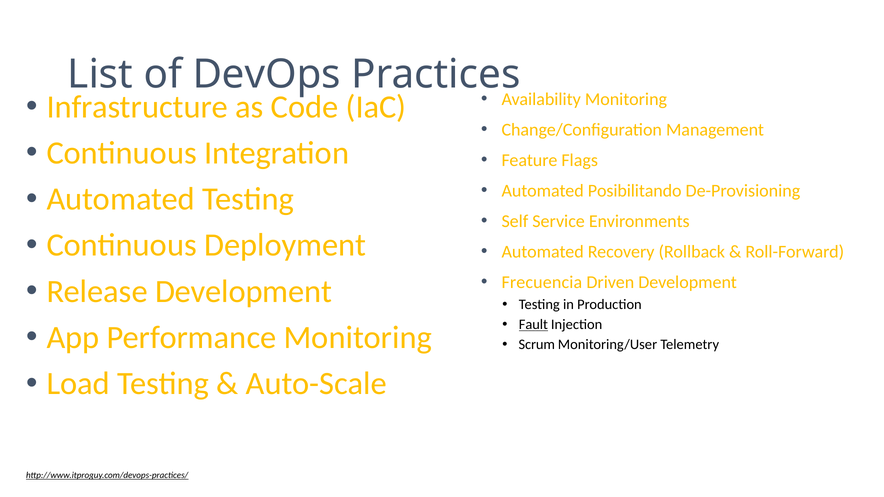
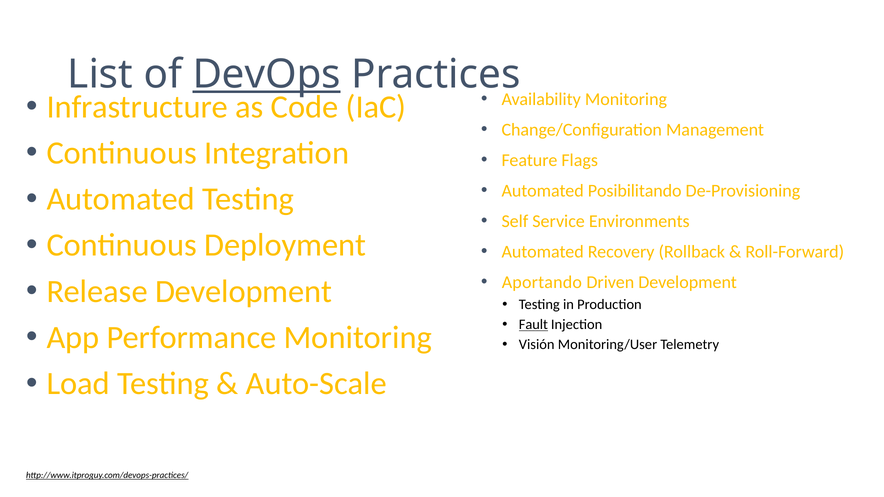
DevOps underline: none -> present
Frecuencia: Frecuencia -> Aportando
Scrum: Scrum -> Visión
